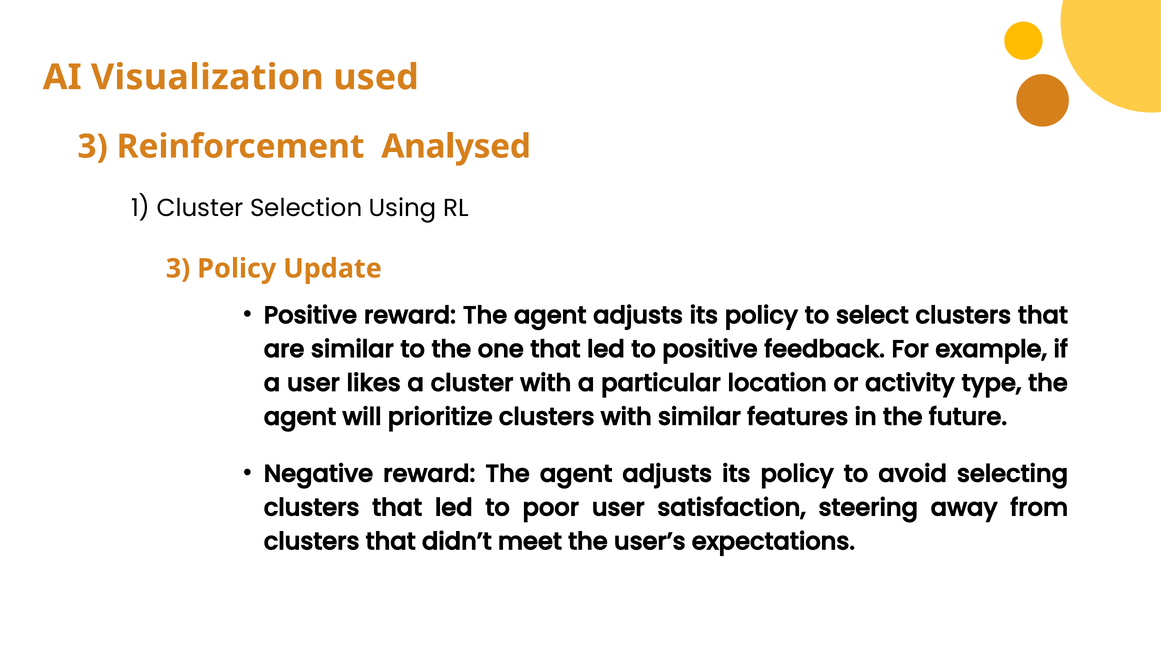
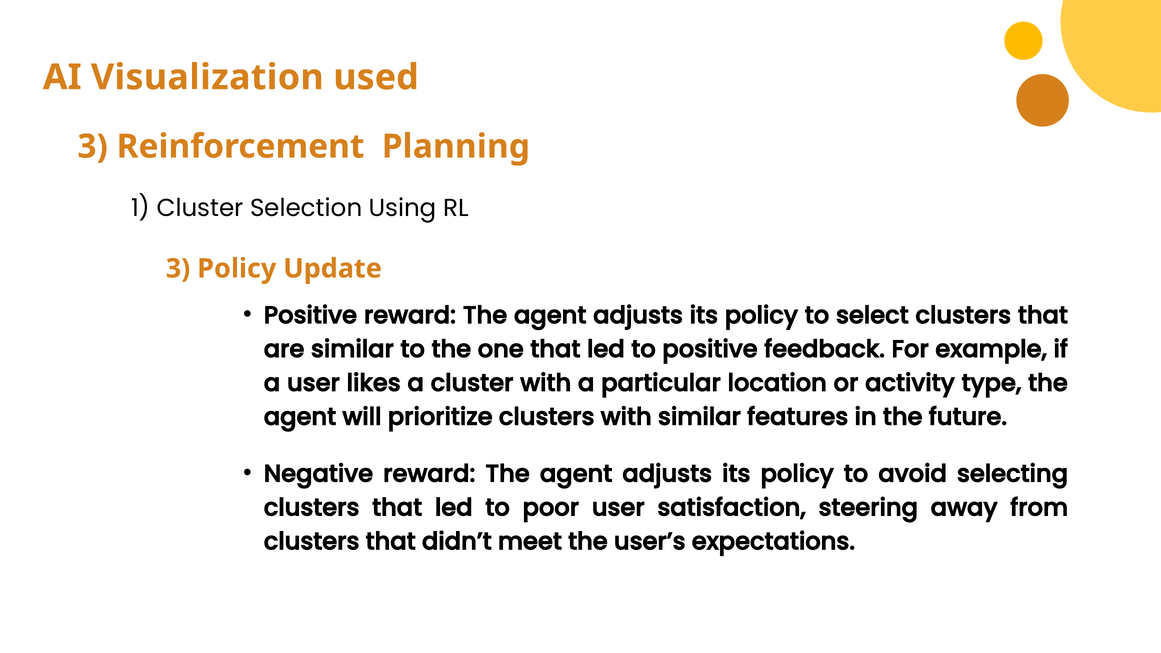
Analysed: Analysed -> Planning
